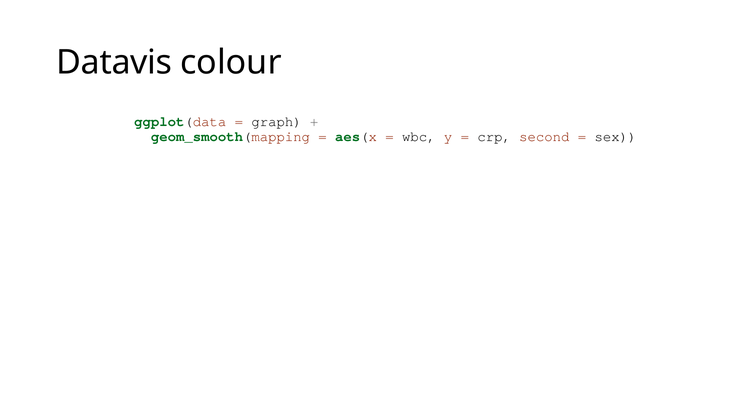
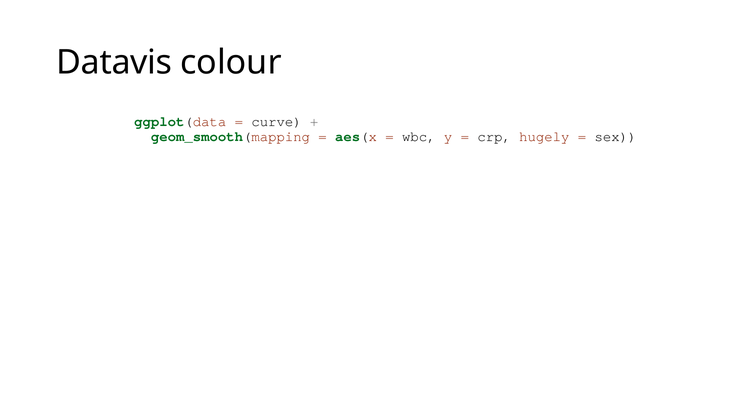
graph: graph -> curve
second: second -> hugely
